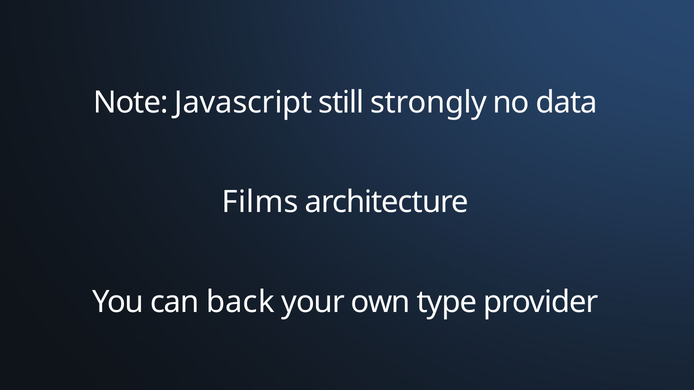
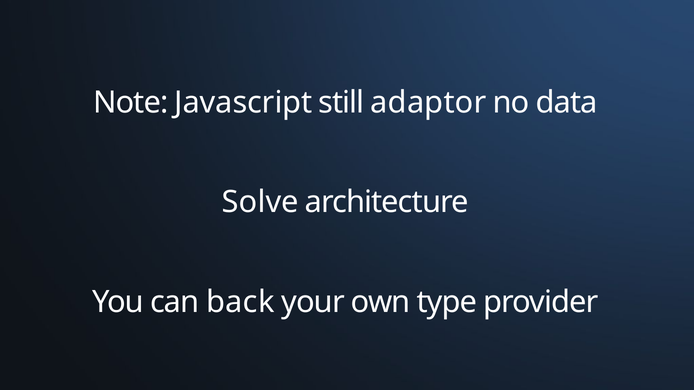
strongly: strongly -> adaptor
Films: Films -> Solve
